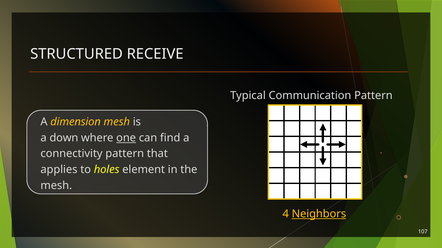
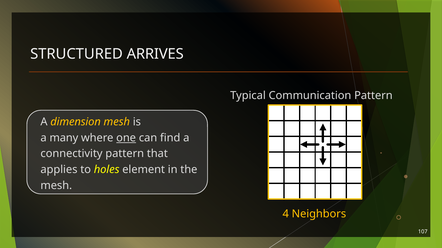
RECEIVE: RECEIVE -> ARRIVES
down: down -> many
Neighbors underline: present -> none
